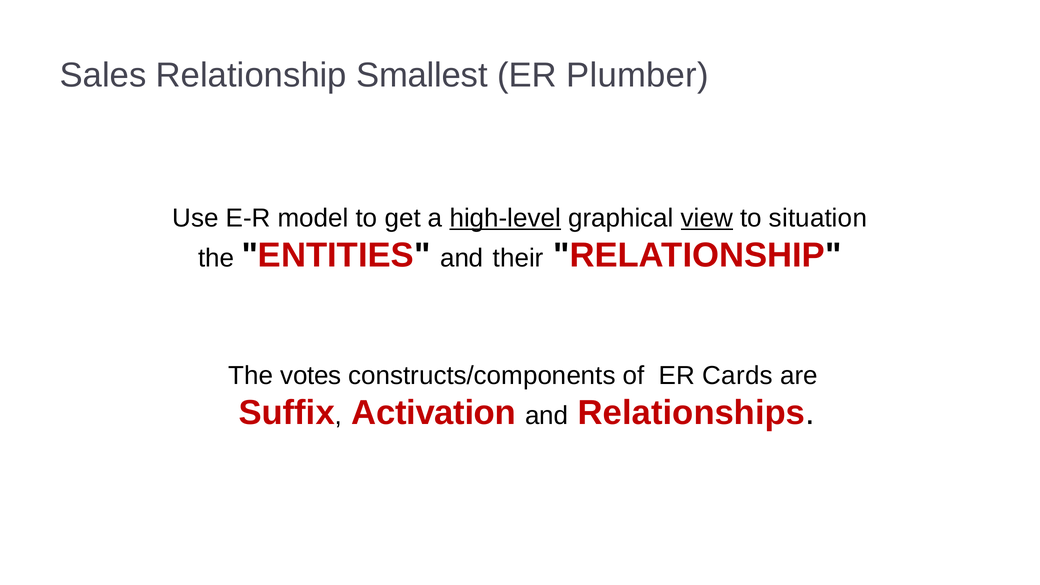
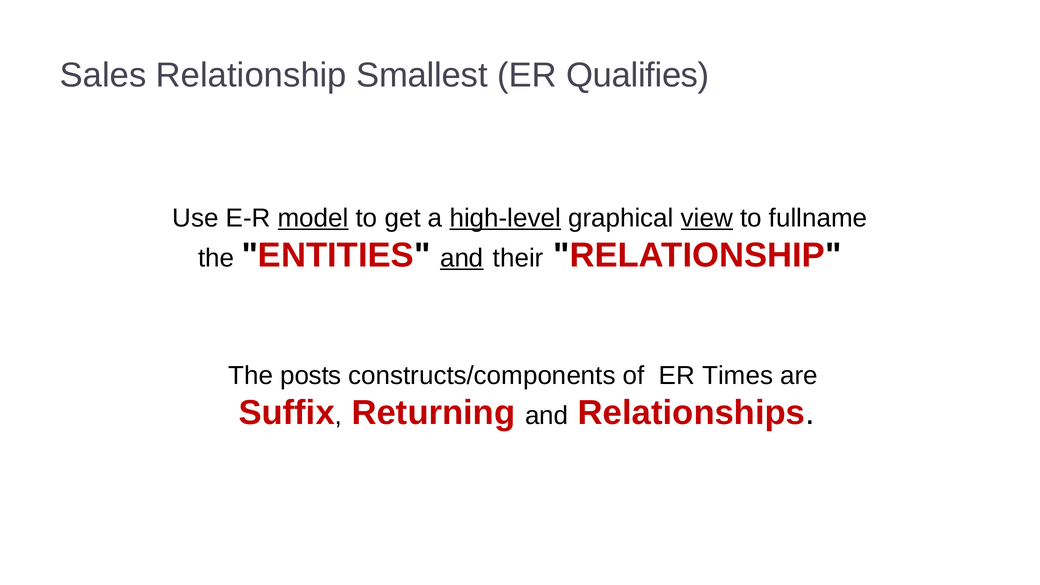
Plumber: Plumber -> Qualifies
model underline: none -> present
situation: situation -> fullname
and at (462, 258) underline: none -> present
votes: votes -> posts
Cards: Cards -> Times
Activation: Activation -> Returning
